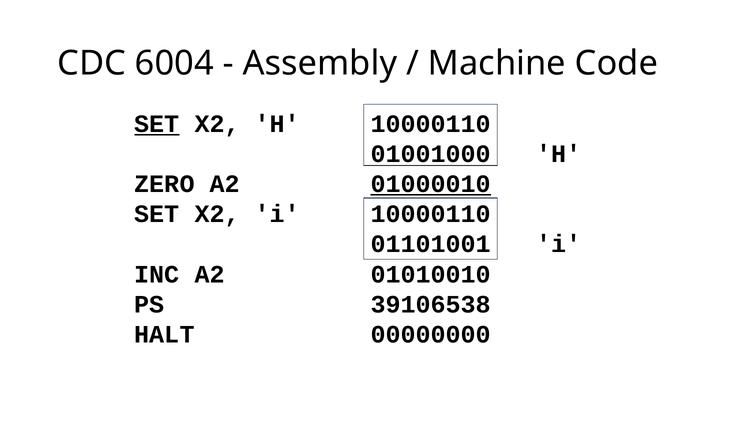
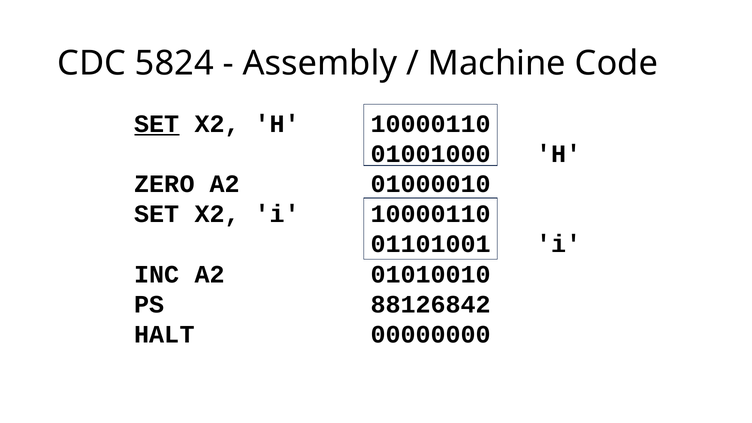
6004: 6004 -> 5824
01000010 underline: present -> none
39106538: 39106538 -> 88126842
